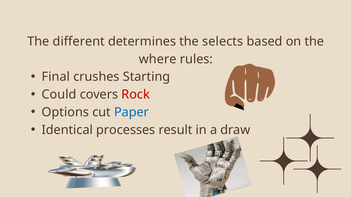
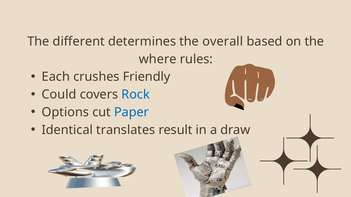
selects: selects -> overall
Final: Final -> Each
Starting: Starting -> Friendly
Rock colour: red -> blue
processes: processes -> translates
